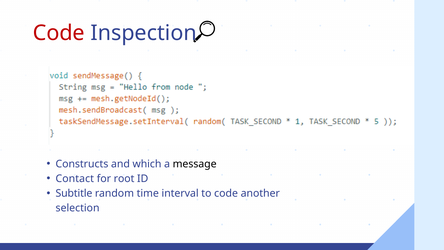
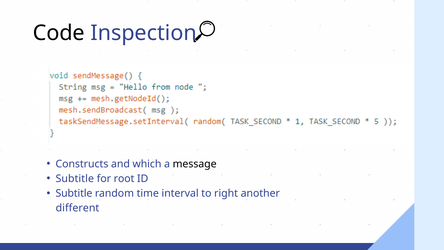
Code at (59, 33) colour: red -> black
Contact at (75, 179): Contact -> Subtitle
to code: code -> right
selection: selection -> different
